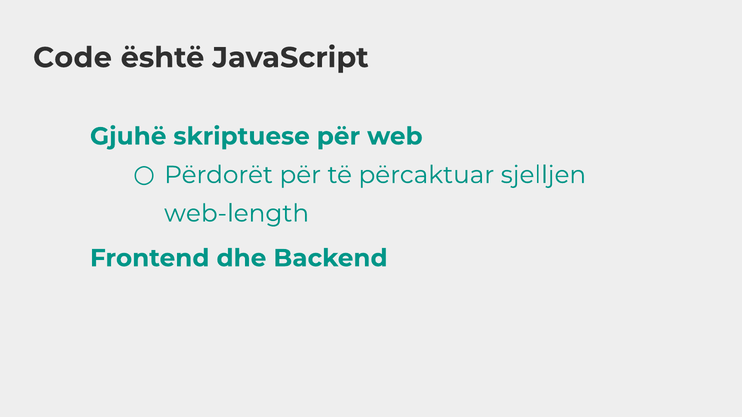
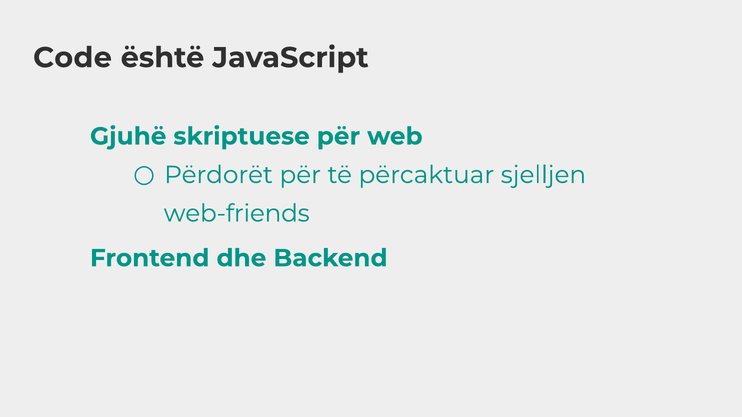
web-length: web-length -> web-friends
